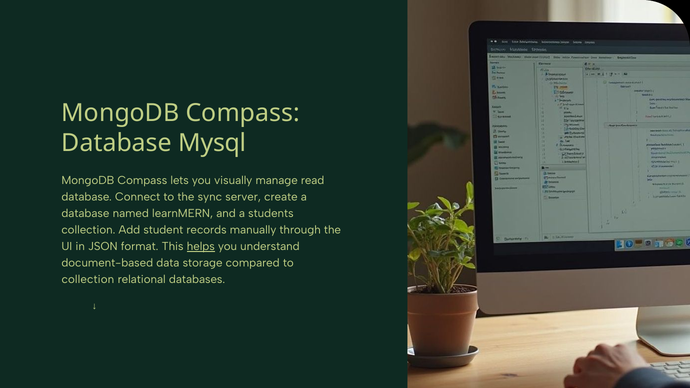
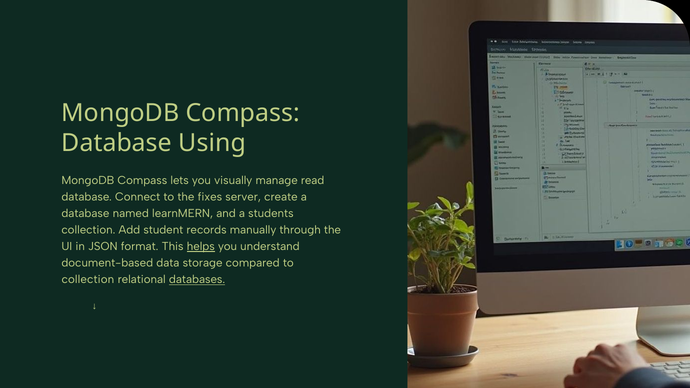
Mysql: Mysql -> Using
sync: sync -> fixes
databases underline: none -> present
